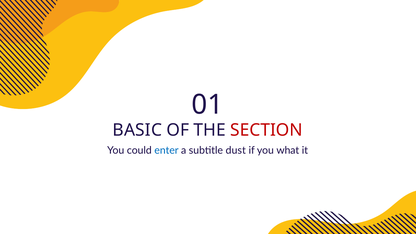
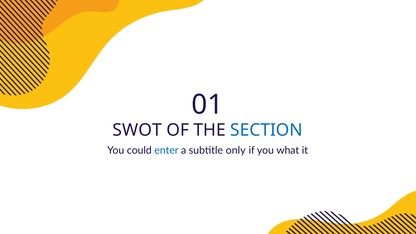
BASIC: BASIC -> SWOT
SECTION colour: red -> blue
dust: dust -> only
